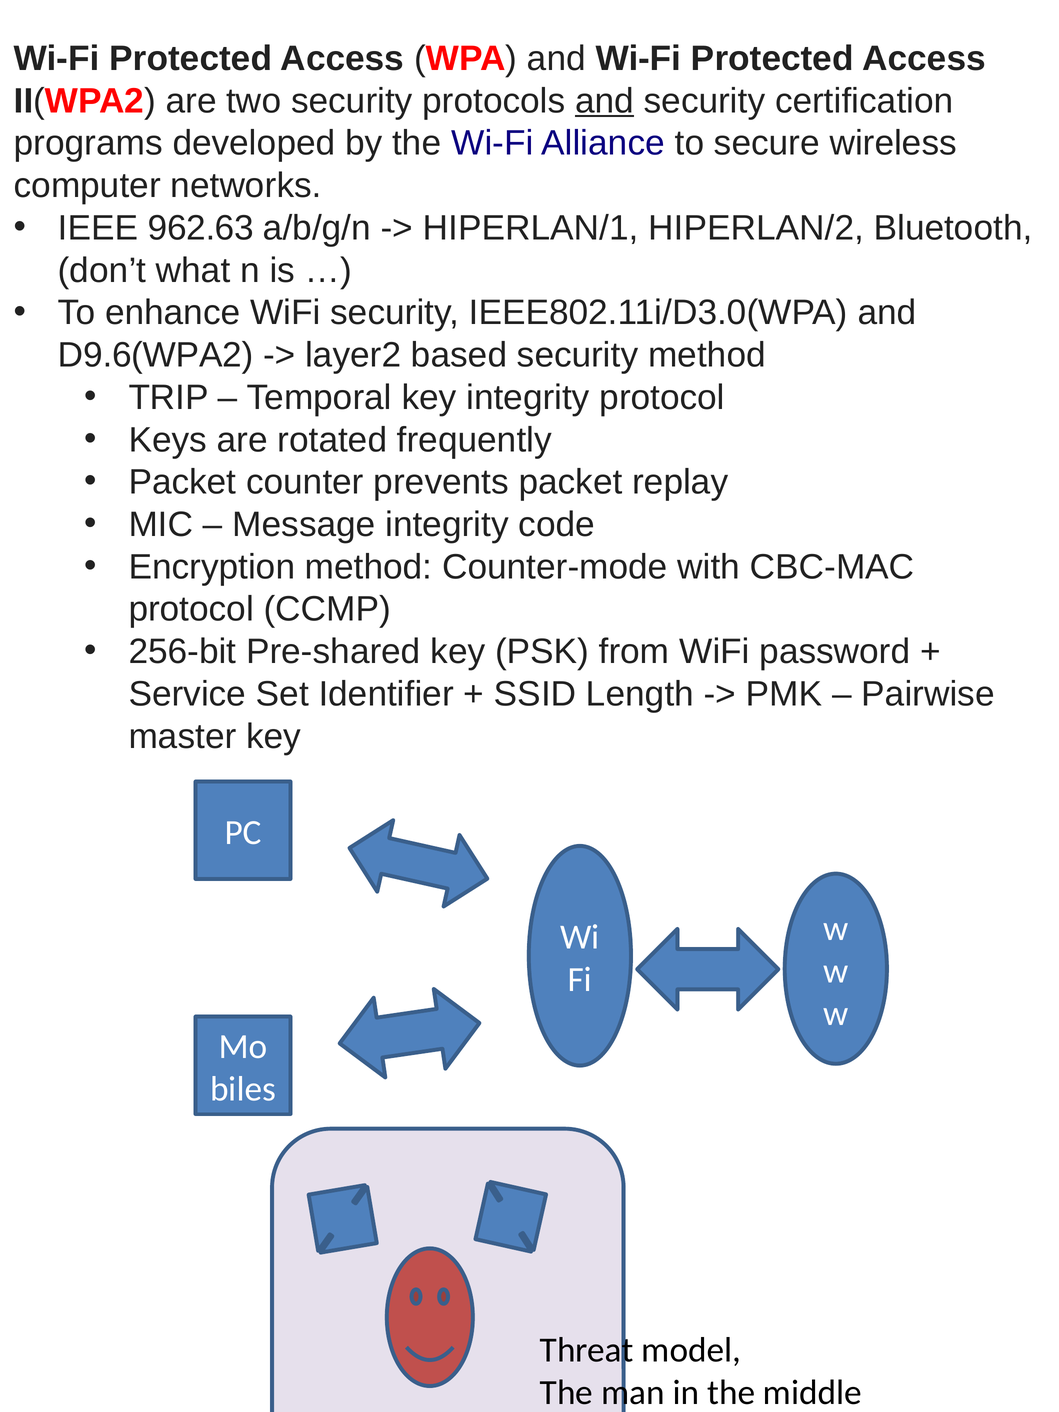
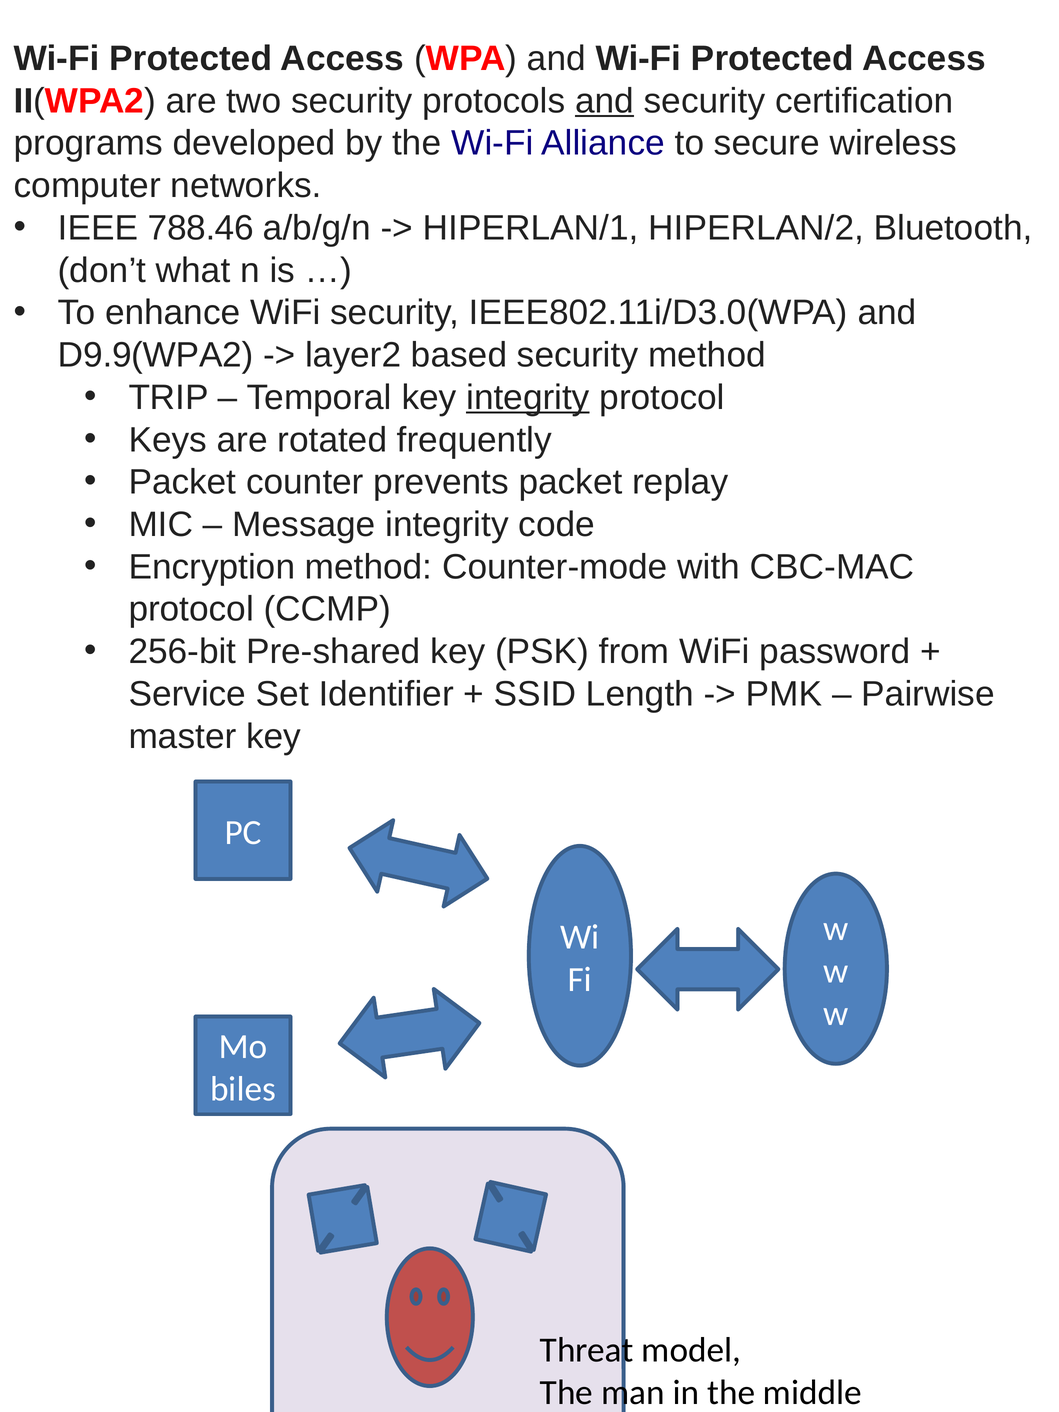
962.63: 962.63 -> 788.46
D9.6(WPA2: D9.6(WPA2 -> D9.9(WPA2
integrity at (528, 397) underline: none -> present
